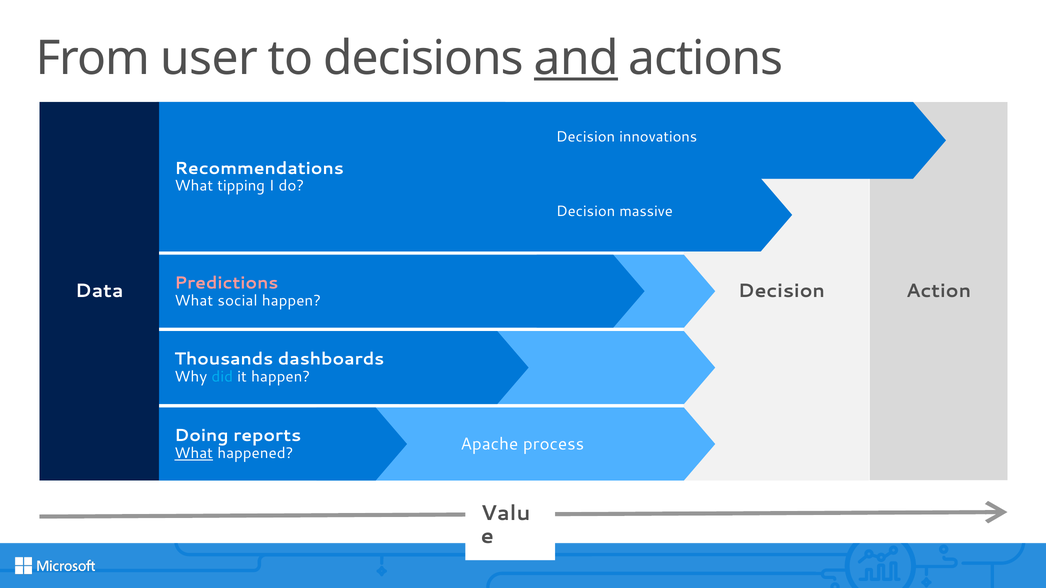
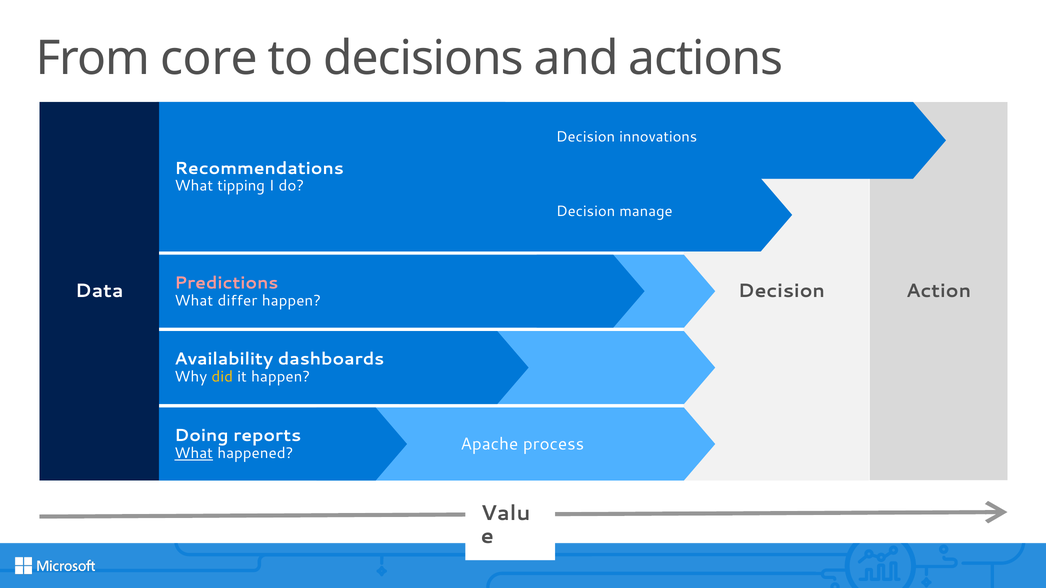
user: user -> core
and underline: present -> none
massive: massive -> manage
social: social -> differ
Thousands: Thousands -> Availability
did colour: light blue -> yellow
